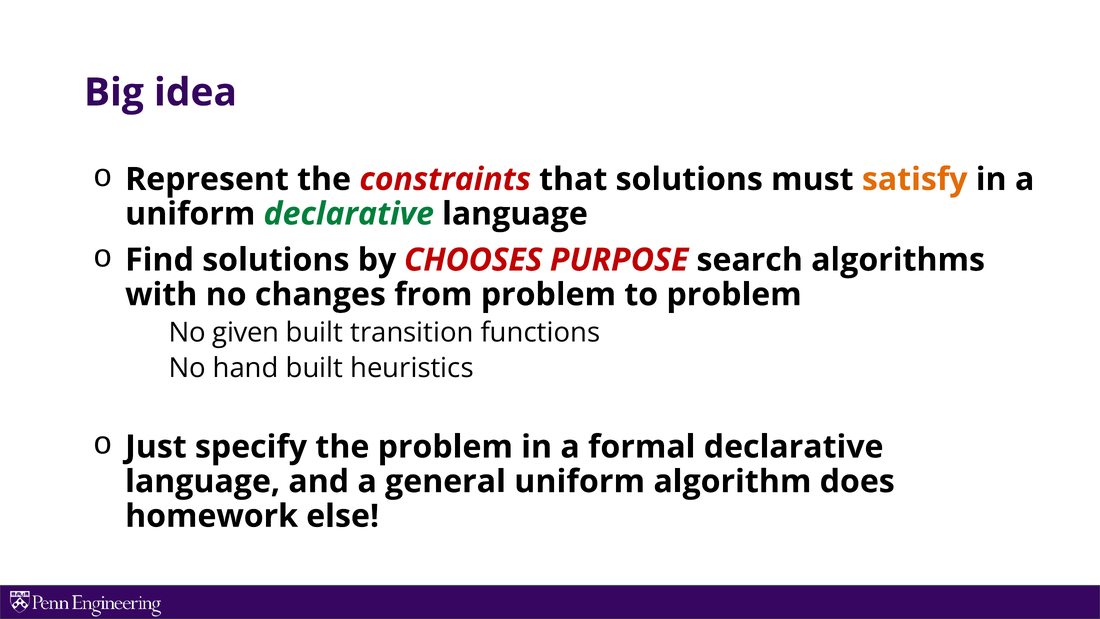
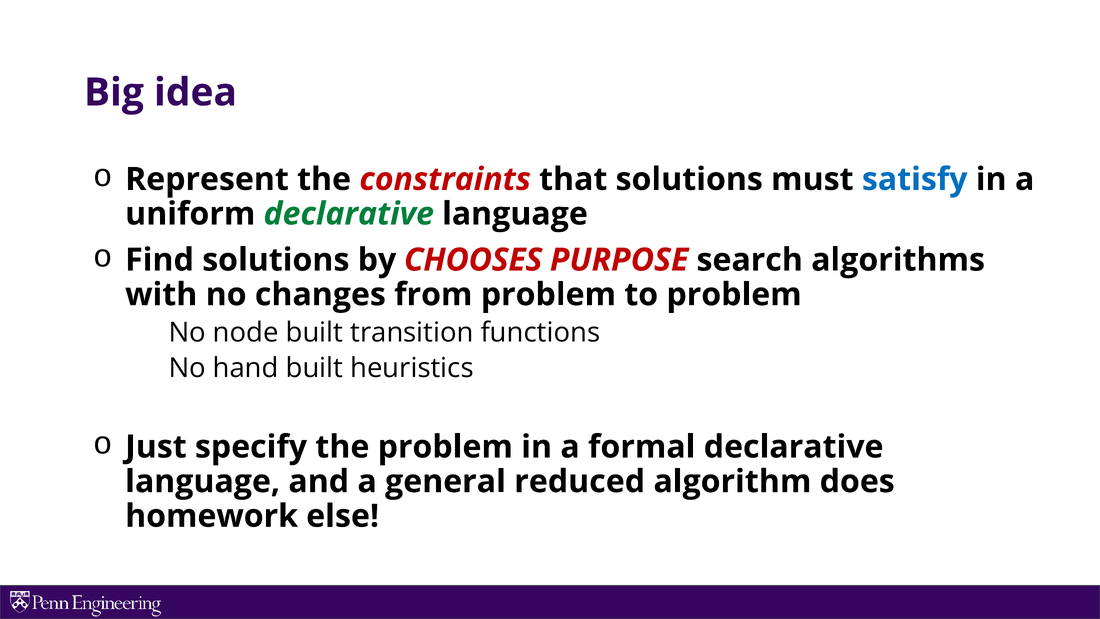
satisfy colour: orange -> blue
given: given -> node
general uniform: uniform -> reduced
